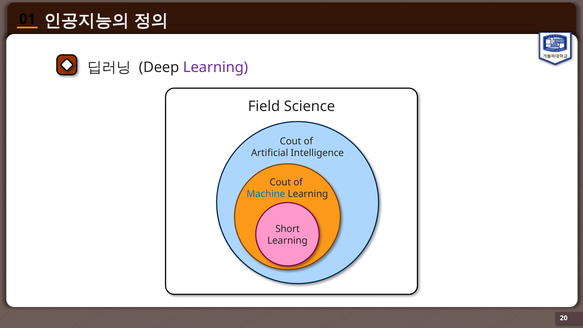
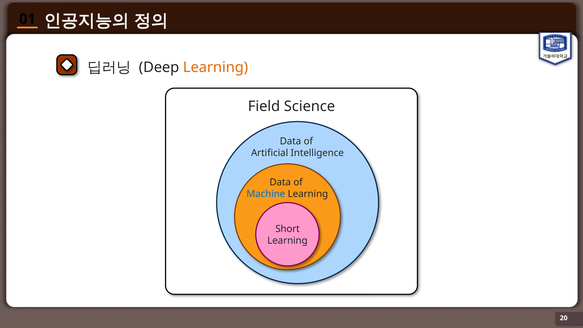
Learning at (216, 67) colour: purple -> orange
Cout at (290, 141): Cout -> Data
Cout at (280, 182): Cout -> Data
